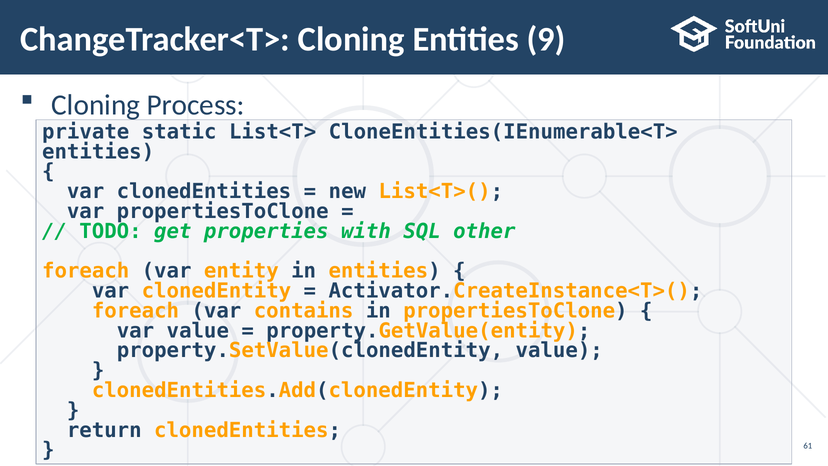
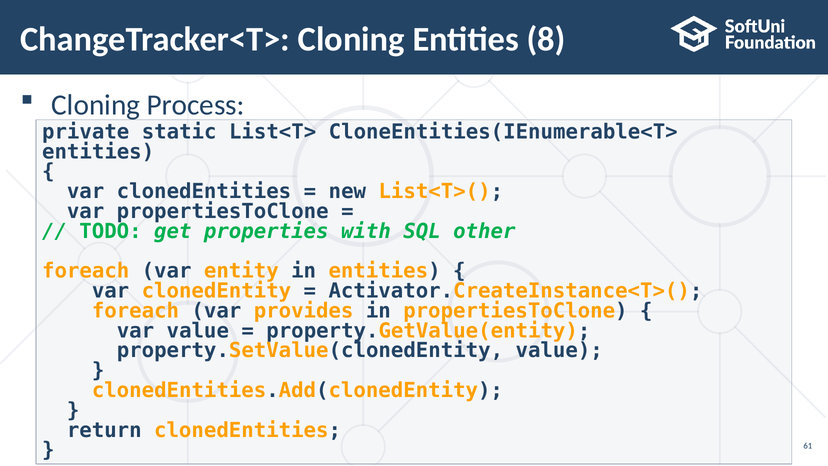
9: 9 -> 8
contains: contains -> provides
